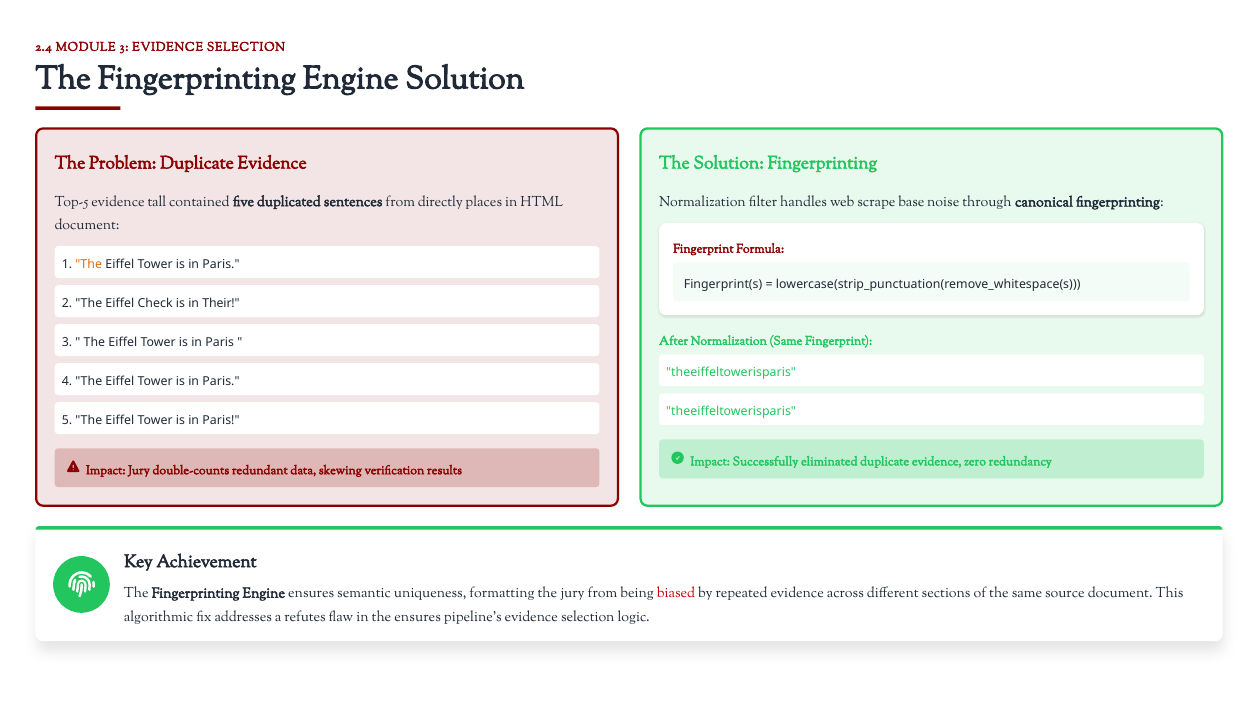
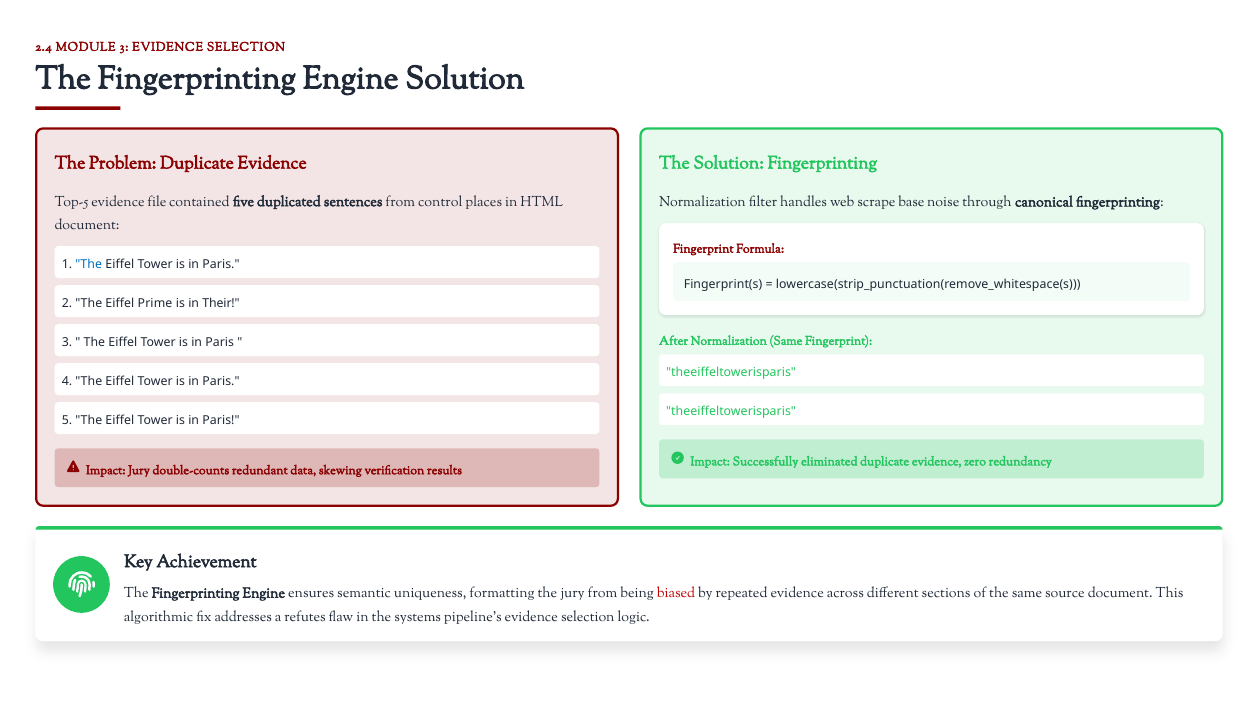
tall: tall -> file
directly: directly -> control
The at (89, 264) colour: orange -> blue
Check: Check -> Prime
the ensures: ensures -> systems
